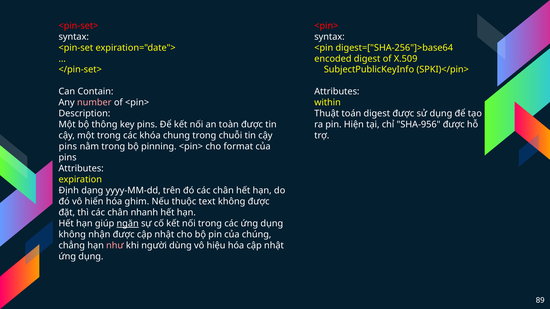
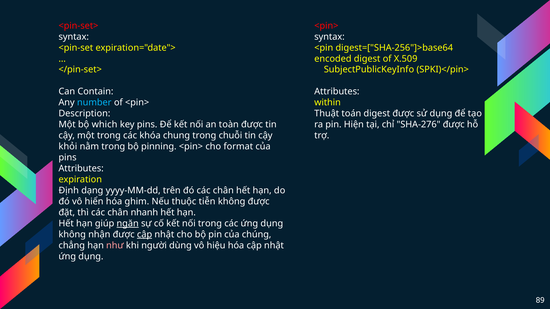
number colour: pink -> light blue
thông: thông -> which
SHA-956: SHA-956 -> SHA-276
pins at (68, 147): pins -> khỏi
text: text -> tiễn
cập at (145, 235) underline: none -> present
